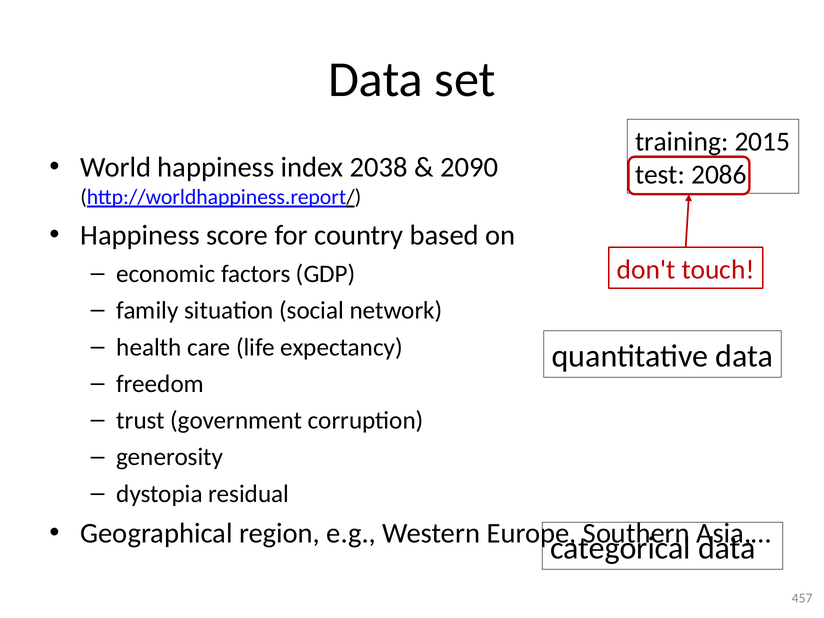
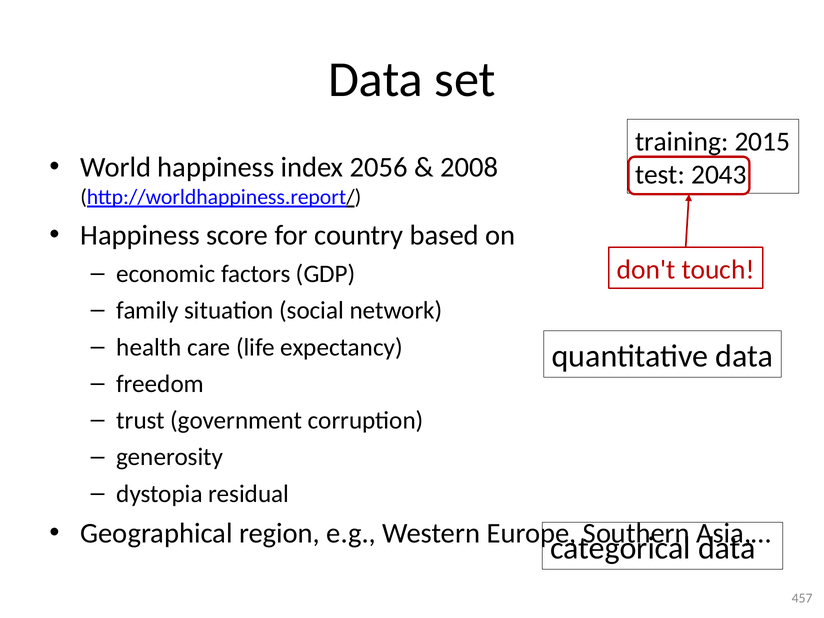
2038: 2038 -> 2056
2090: 2090 -> 2008
2086: 2086 -> 2043
